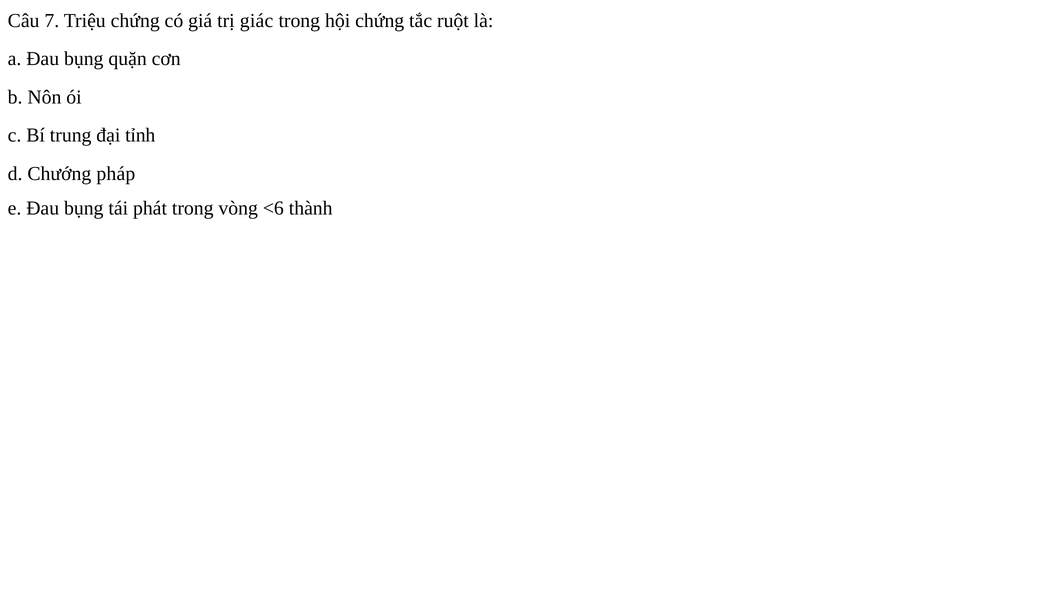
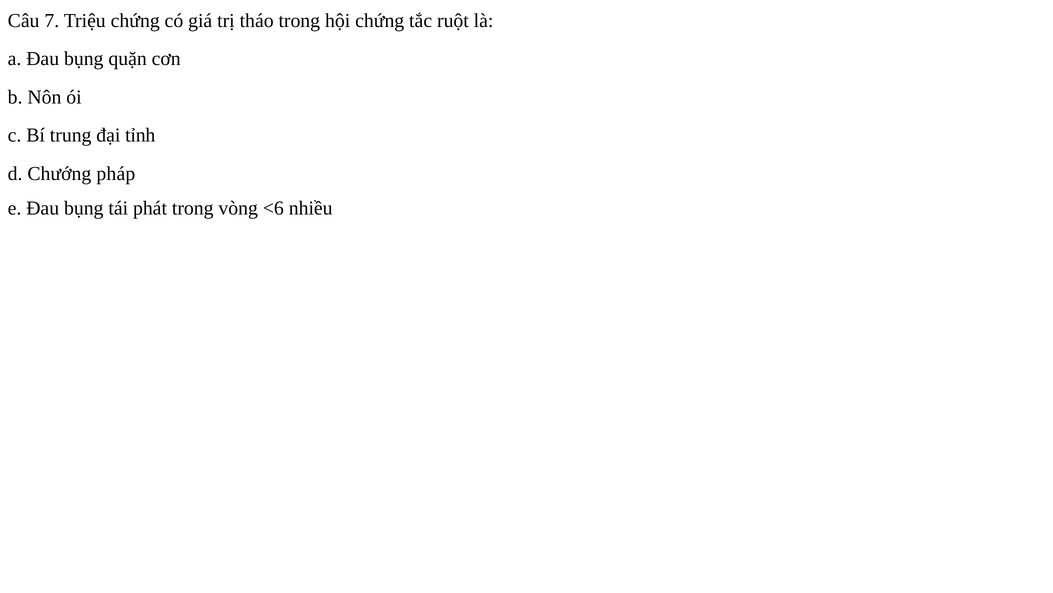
giác: giác -> tháo
thành: thành -> nhiều
